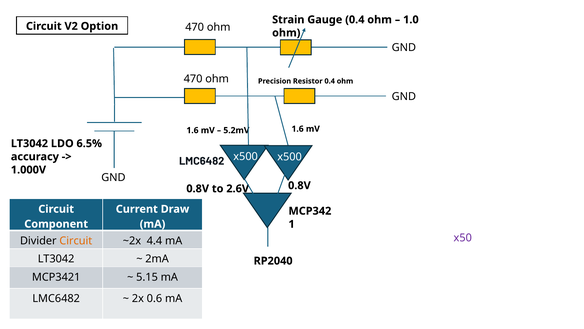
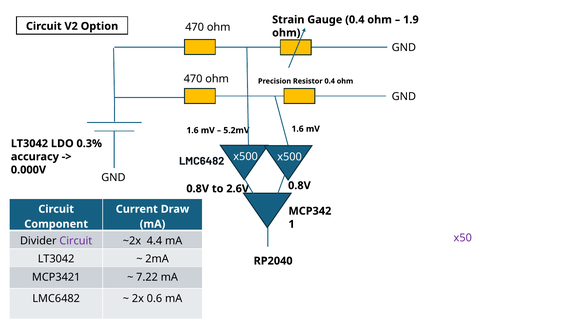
1.0: 1.0 -> 1.9
6.5%: 6.5% -> 0.3%
1.000V: 1.000V -> 0.000V
Circuit at (76, 240) colour: orange -> purple
5.15: 5.15 -> 7.22
